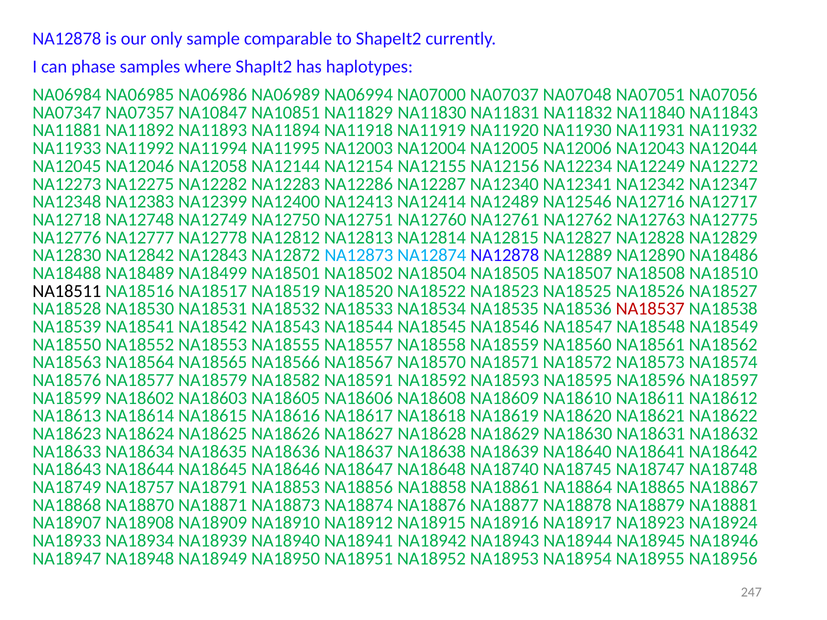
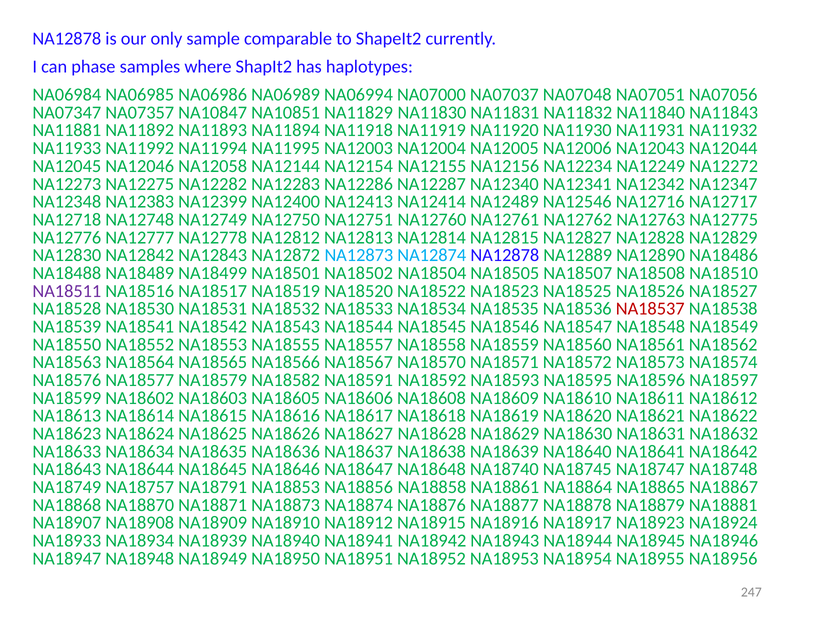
NA18511 colour: black -> purple
